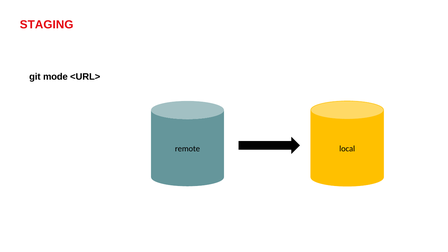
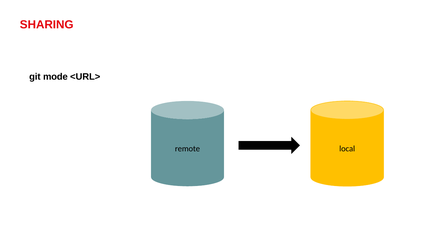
STAGING: STAGING -> SHARING
